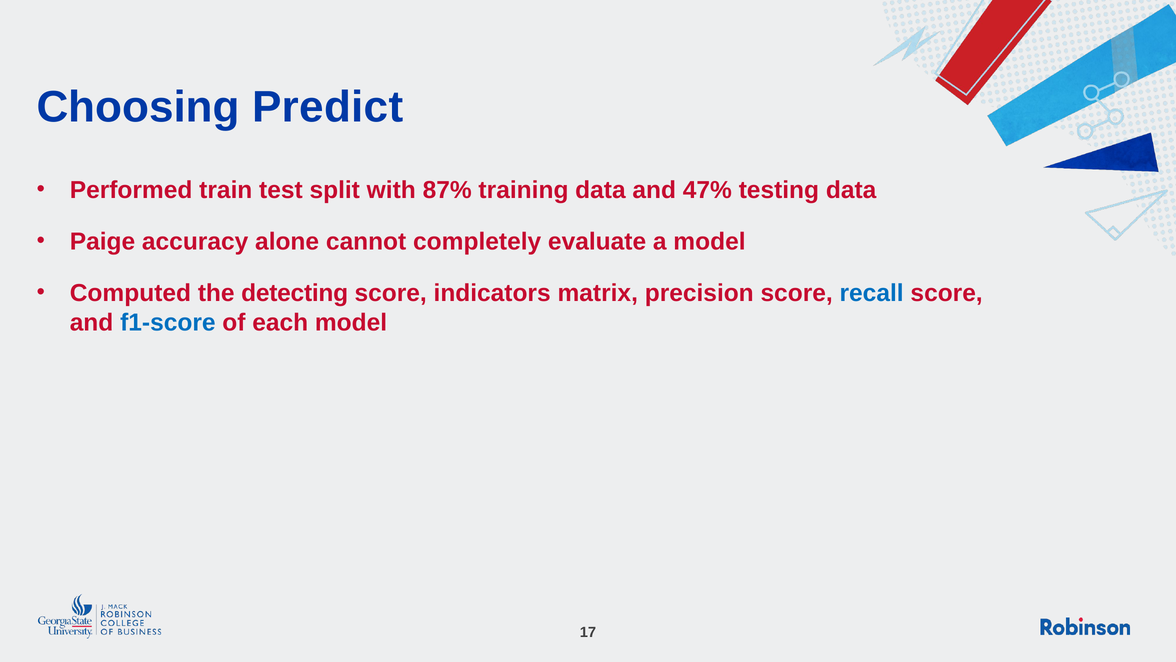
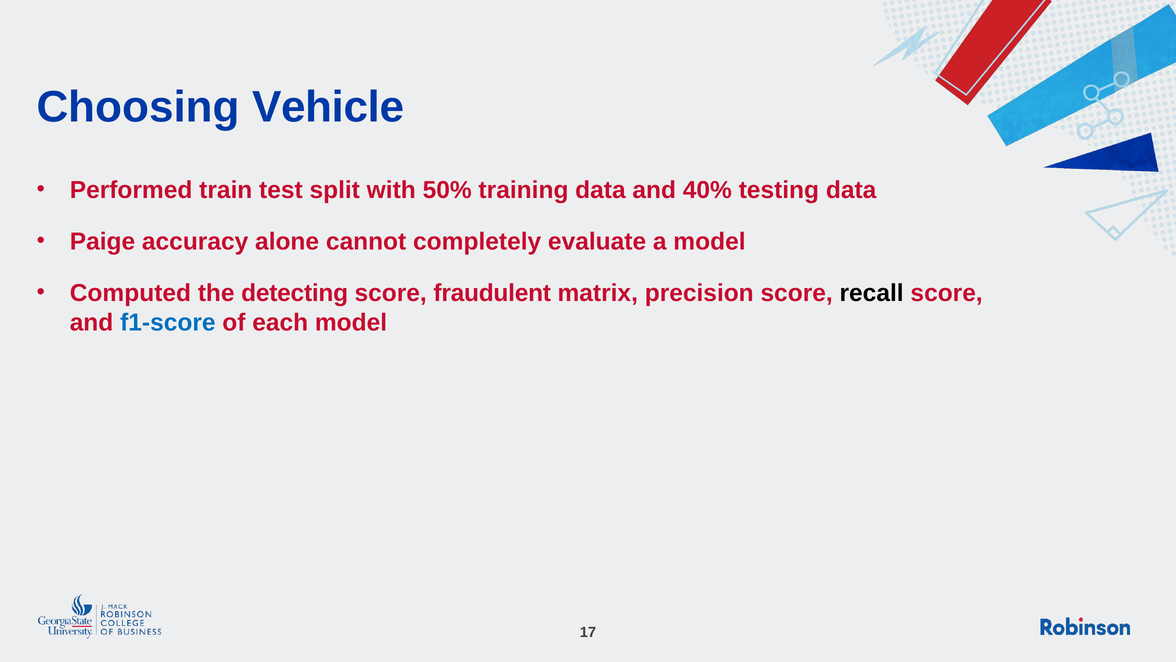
Predict: Predict -> Vehicle
87%: 87% -> 50%
47%: 47% -> 40%
indicators: indicators -> fraudulent
recall colour: blue -> black
